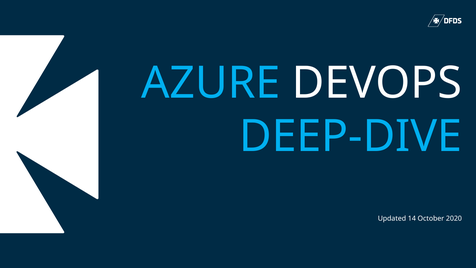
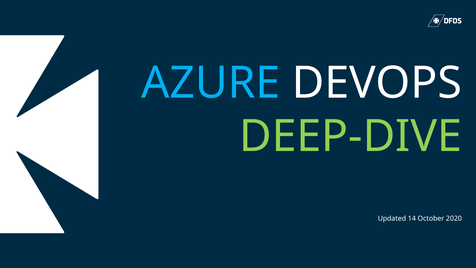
DEEP-DIVE colour: light blue -> light green
